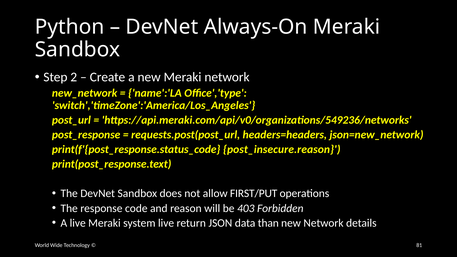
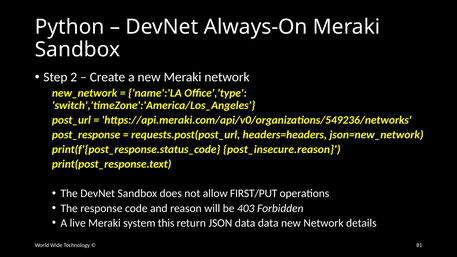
system live: live -> this
data than: than -> data
